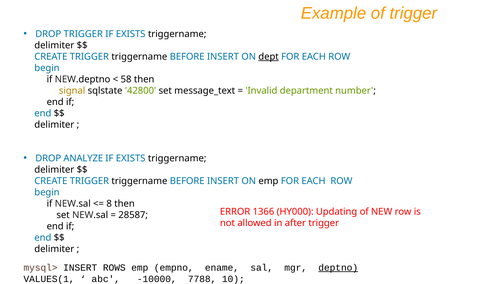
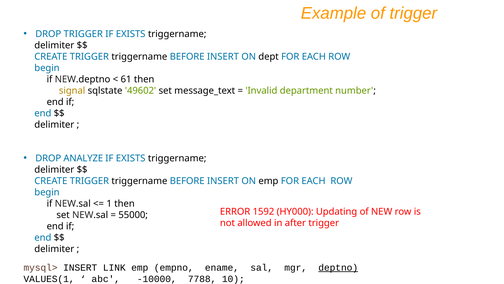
dept underline: present -> none
58: 58 -> 61
42800: 42800 -> 49602
8: 8 -> 1
1366: 1366 -> 1592
28587: 28587 -> 55000
ROWS: ROWS -> LINK
